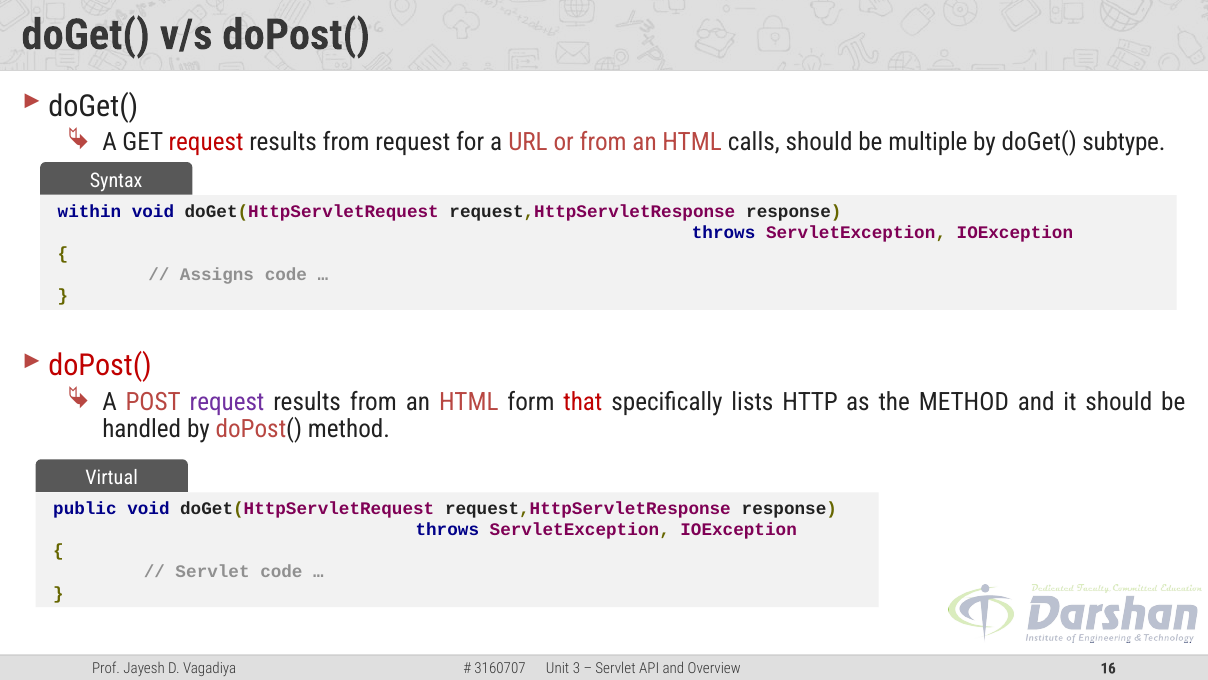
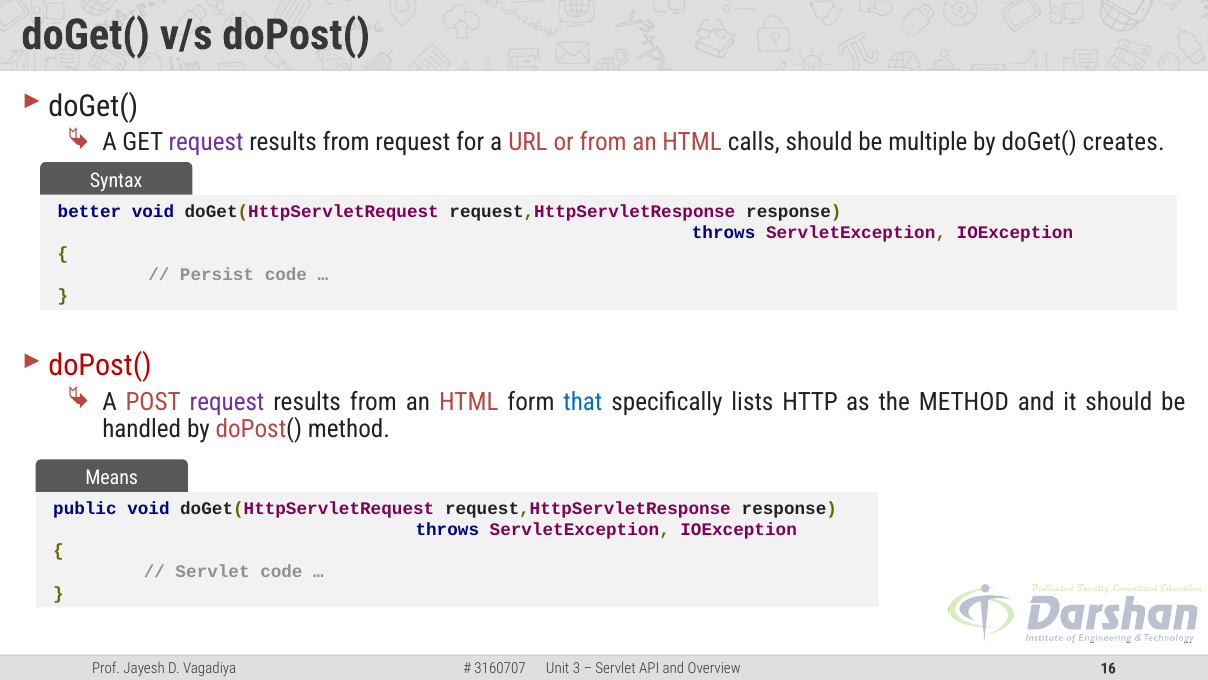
request at (206, 142) colour: red -> purple
subtype: subtype -> creates
within: within -> better
Assigns: Assigns -> Persist
that colour: red -> blue
Virtual: Virtual -> Means
